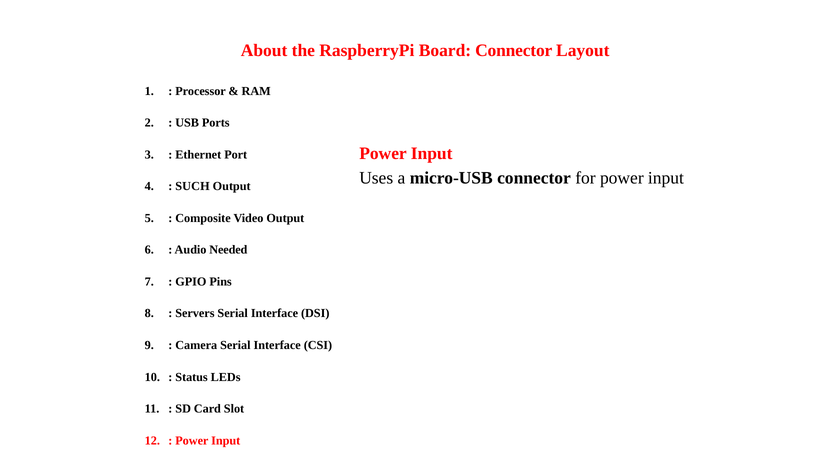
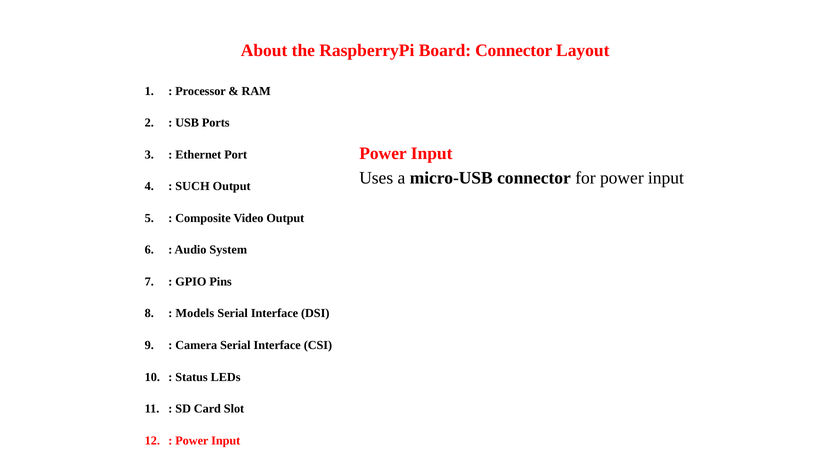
Needed: Needed -> System
Servers: Servers -> Models
